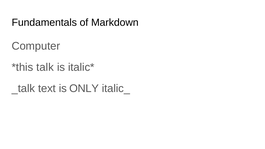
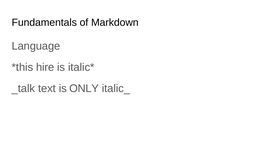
Computer: Computer -> Language
talk: talk -> hire
